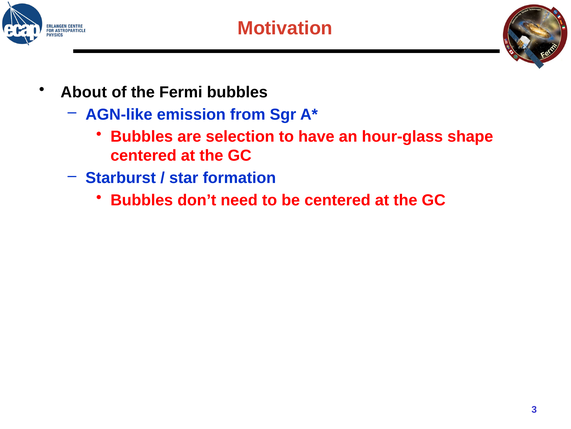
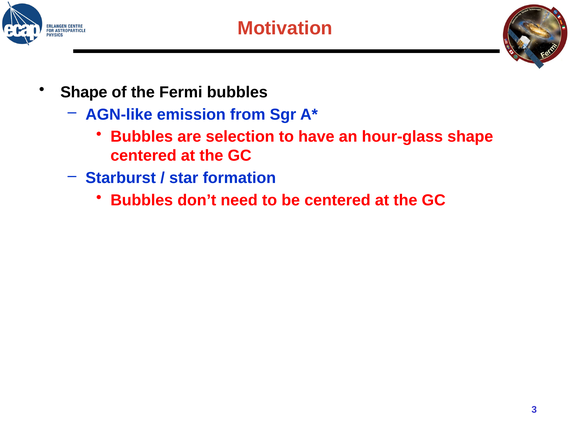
About at (84, 92): About -> Shape
